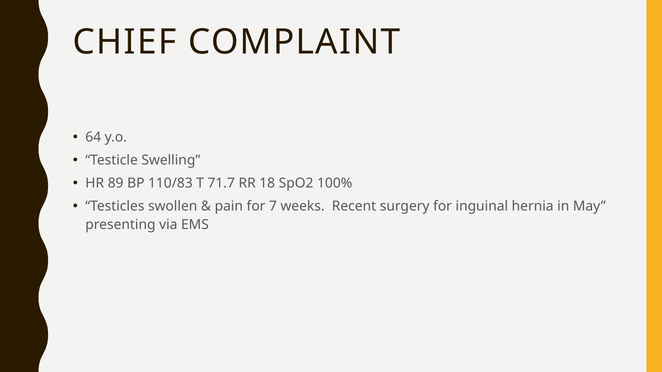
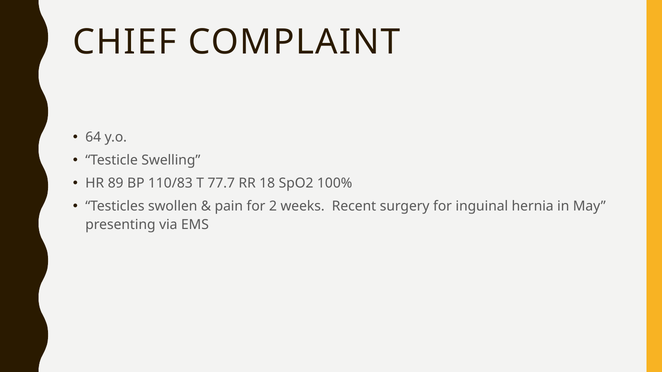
71.7: 71.7 -> 77.7
7: 7 -> 2
